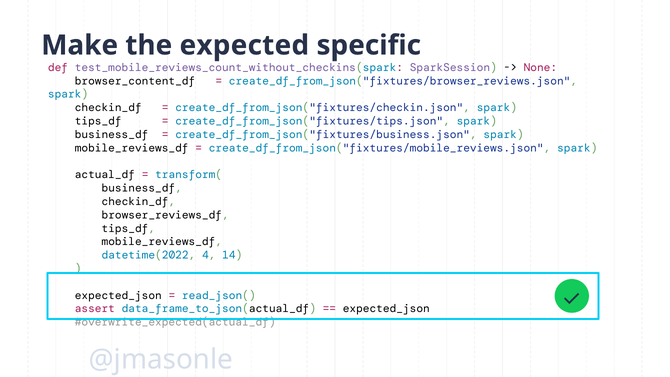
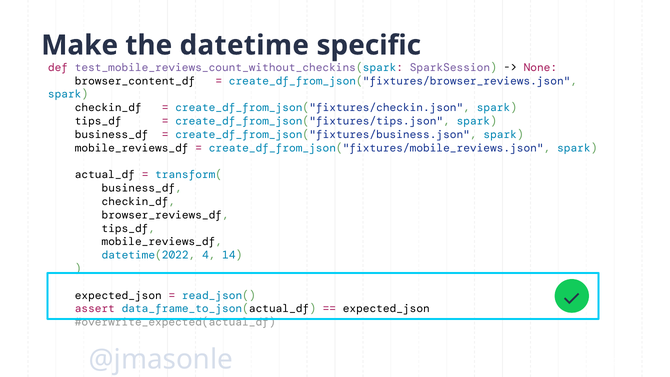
expected: expected -> datetime
